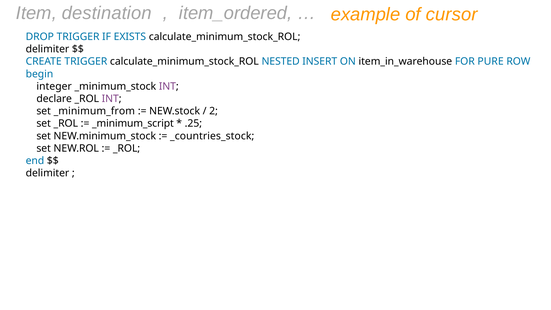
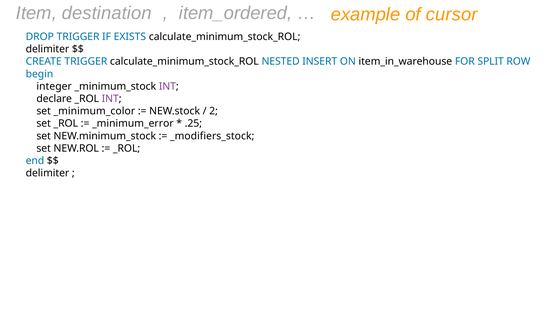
PURE: PURE -> SPLIT
_minimum_from: _minimum_from -> _minimum_color
_minimum_script: _minimum_script -> _minimum_error
_countries_stock: _countries_stock -> _modifiers_stock
